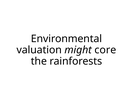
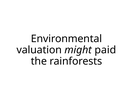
core: core -> paid
